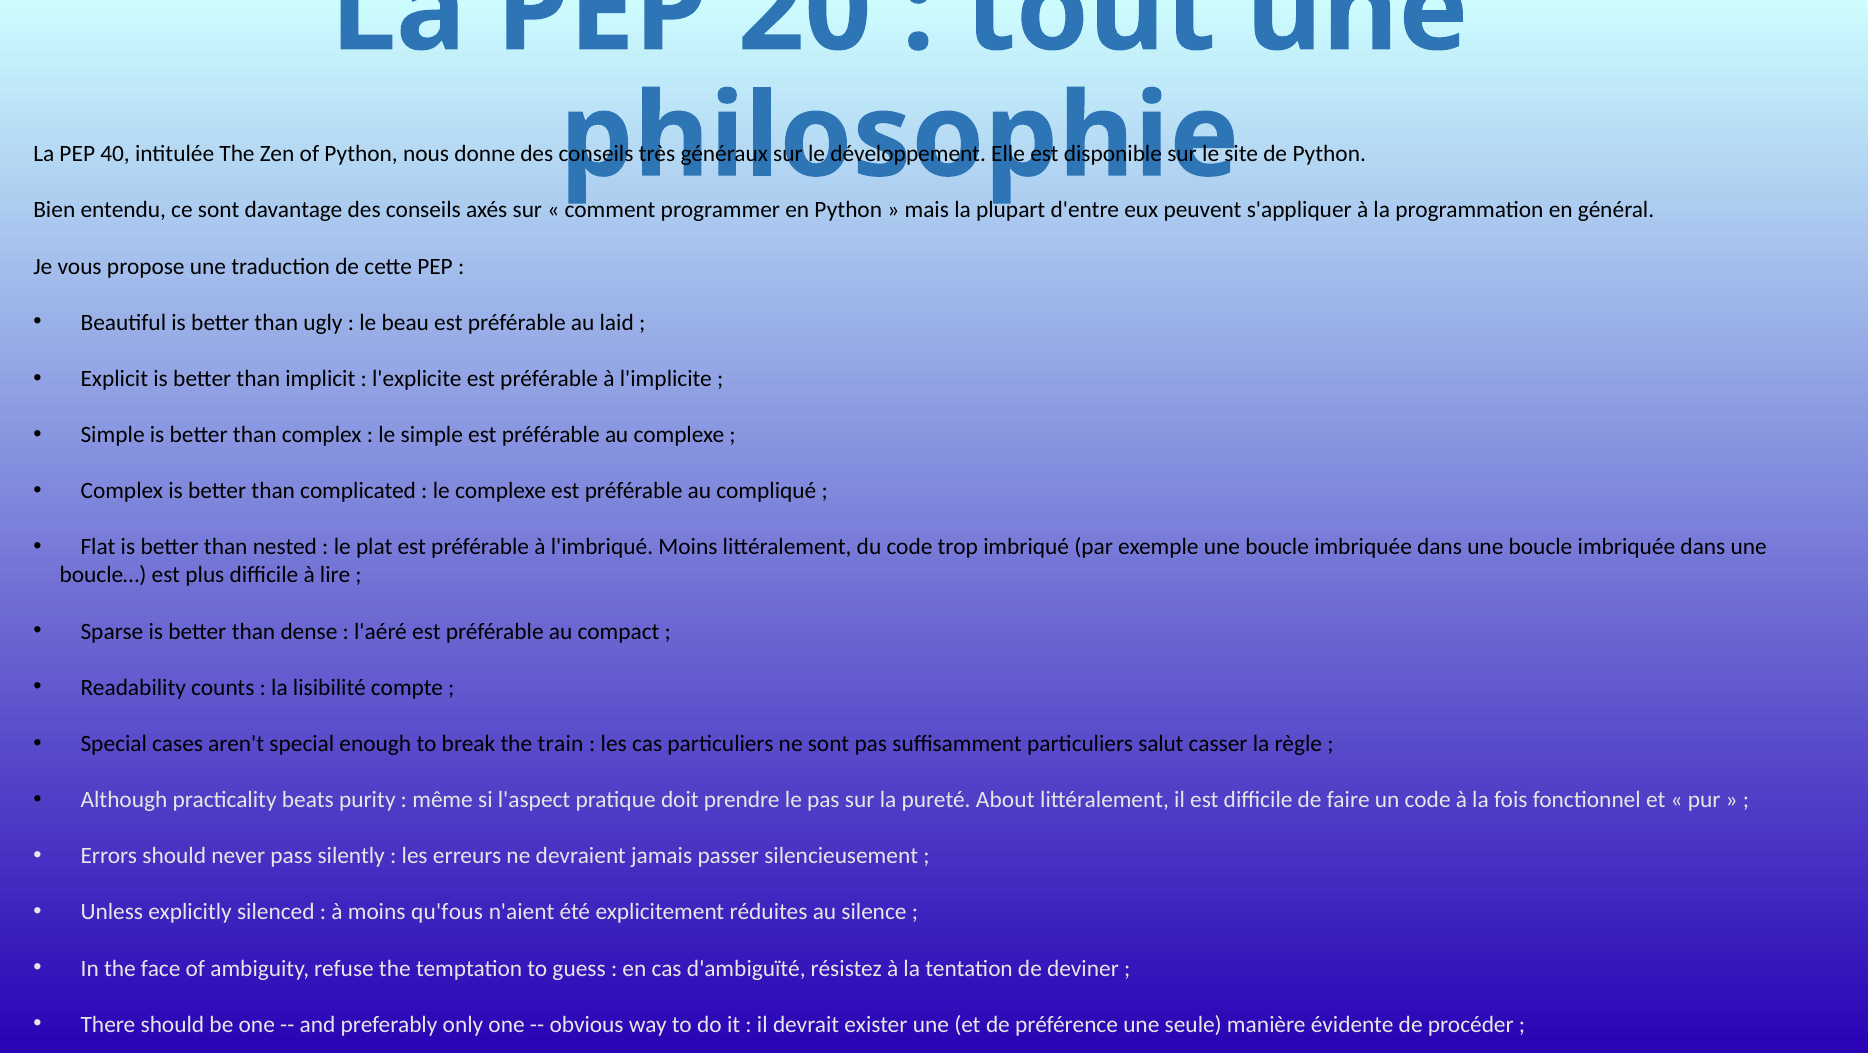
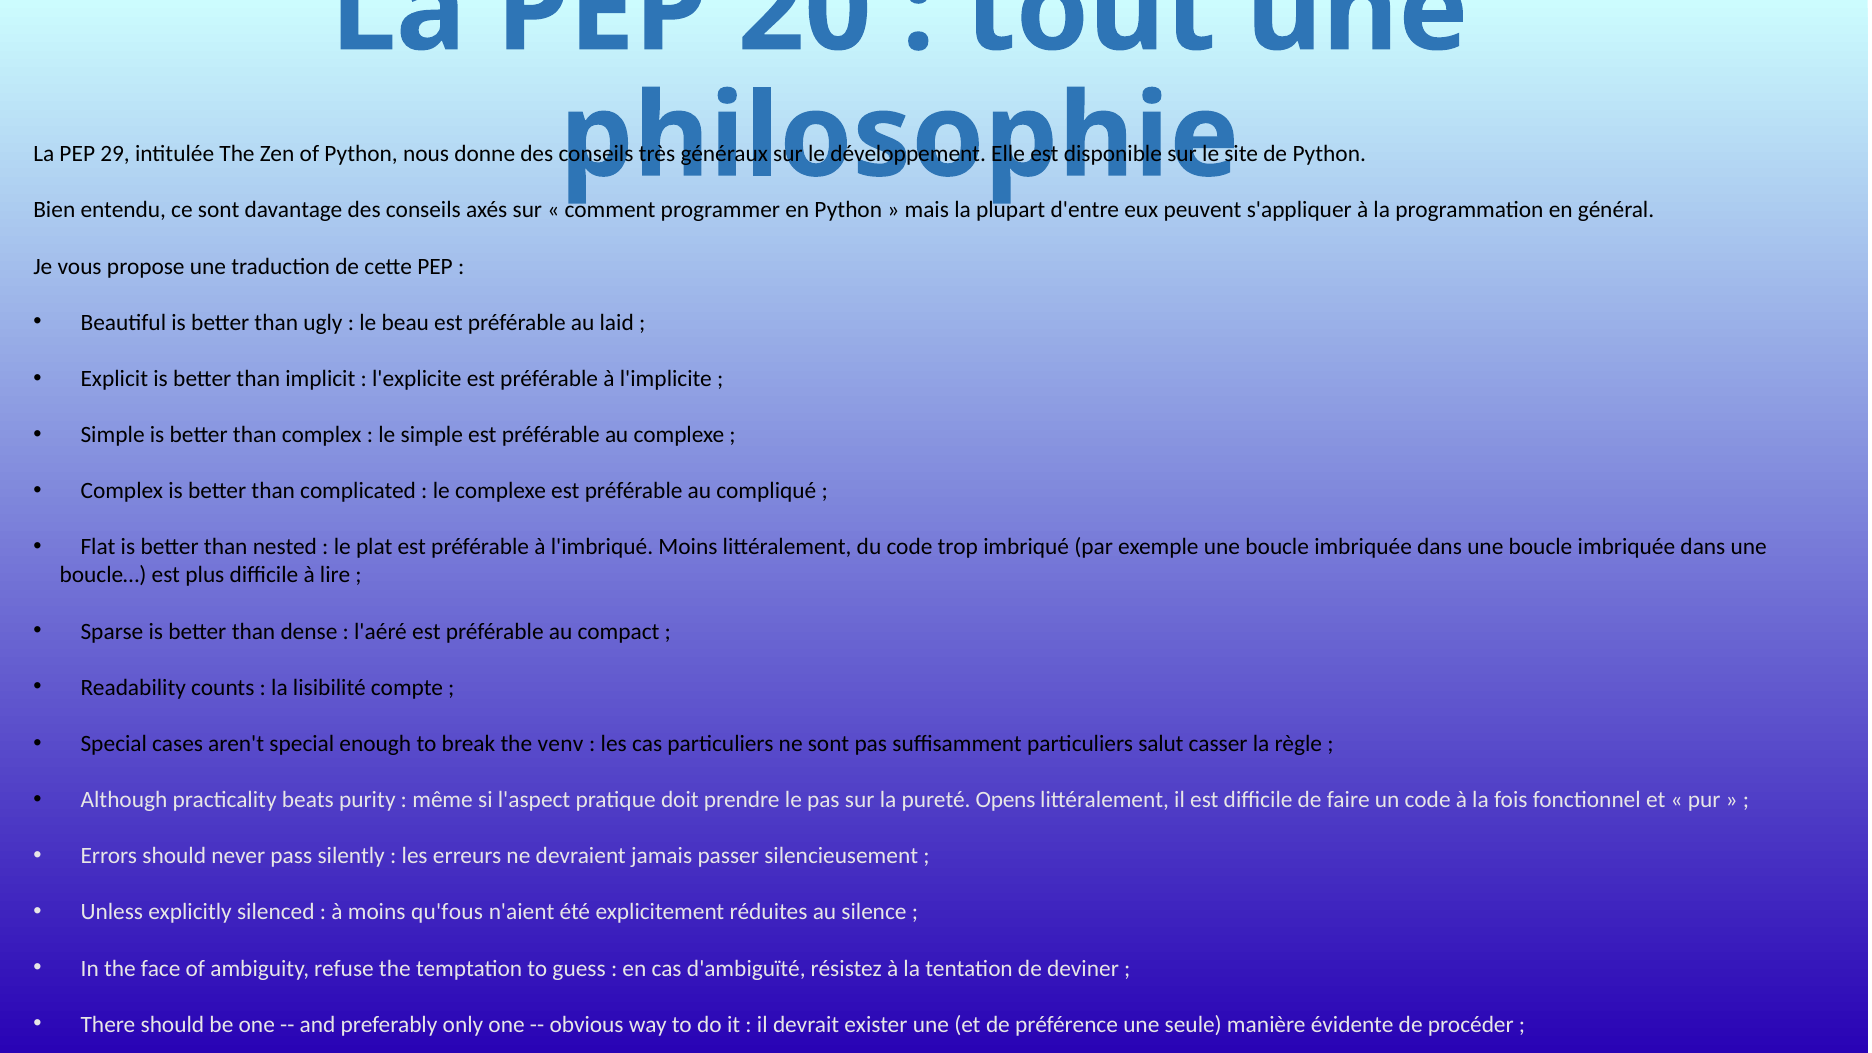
40: 40 -> 29
train: train -> venv
About: About -> Opens
